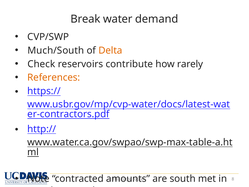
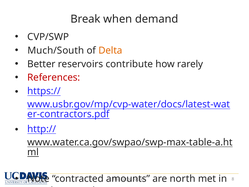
water: water -> when
Check: Check -> Better
References colour: orange -> red
south: south -> north
